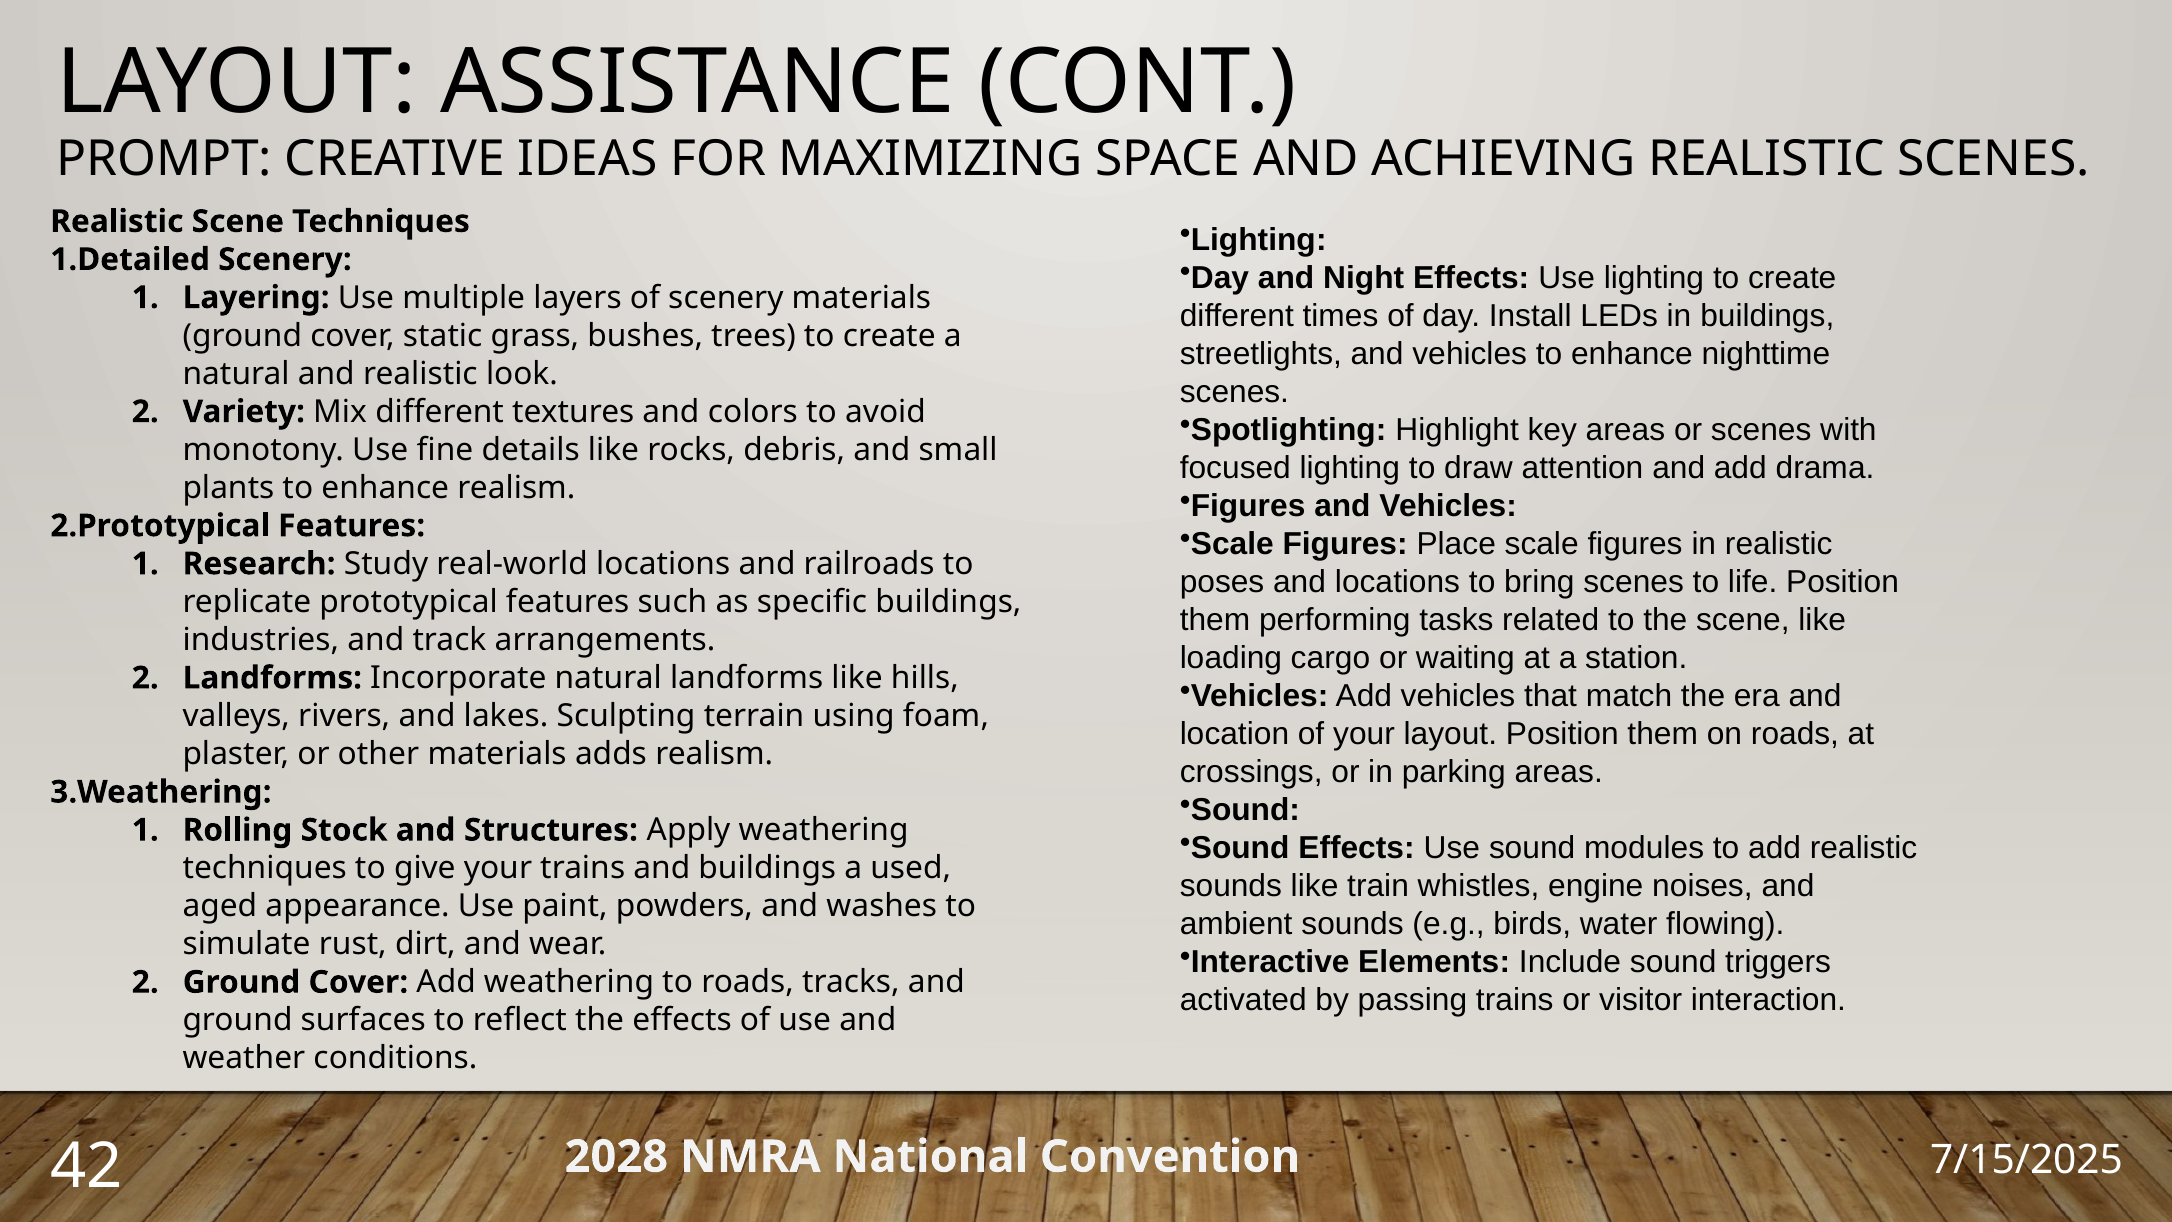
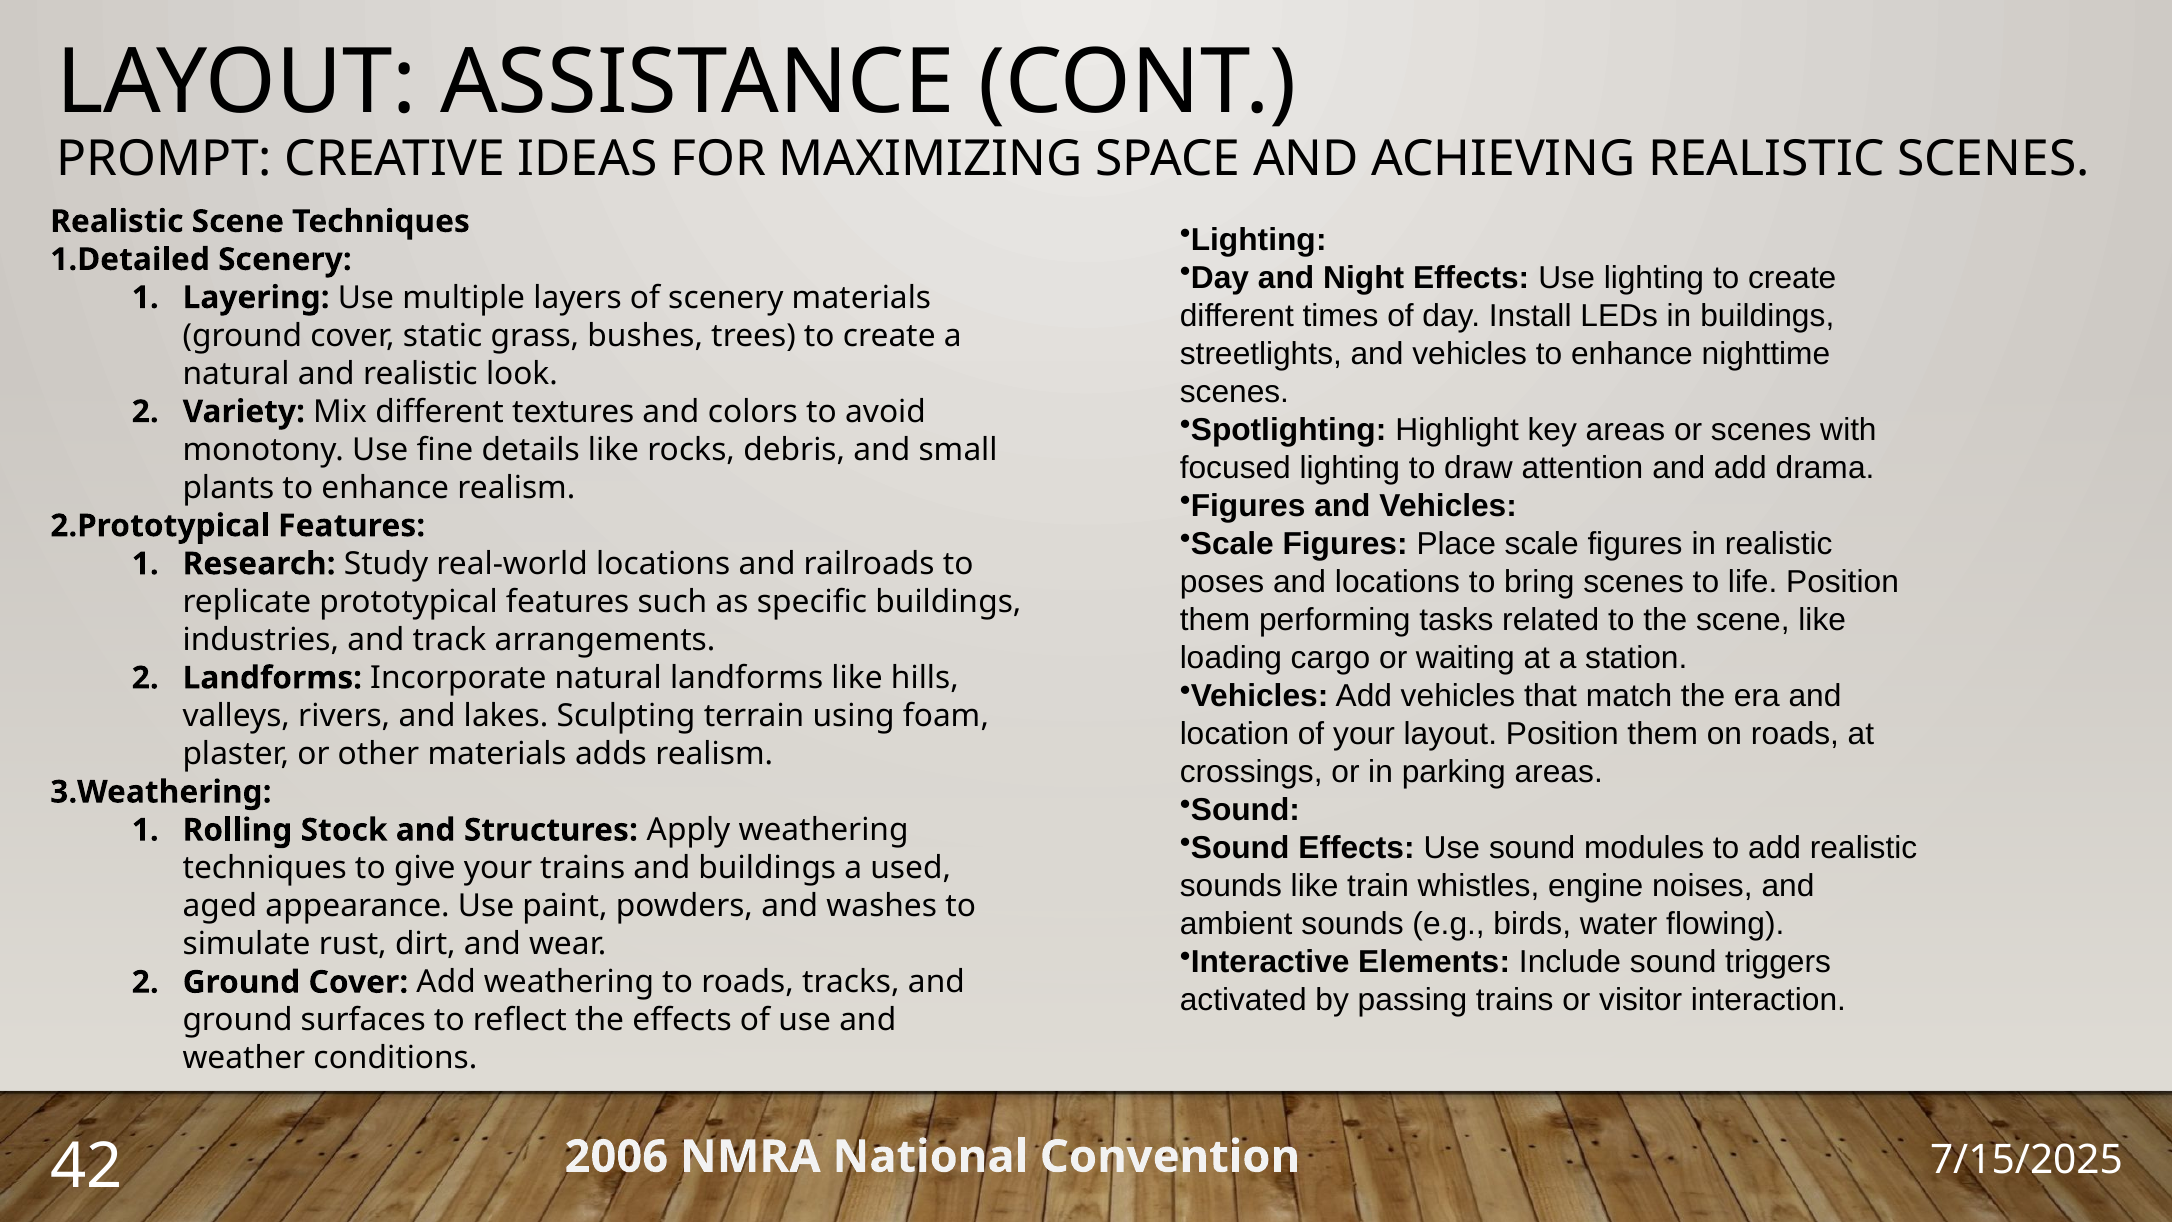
2028: 2028 -> 2006
